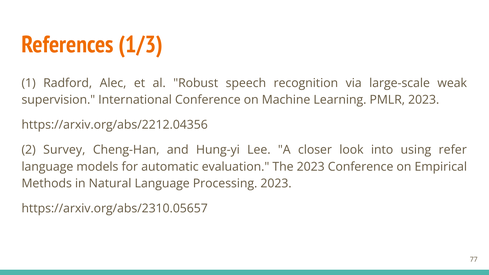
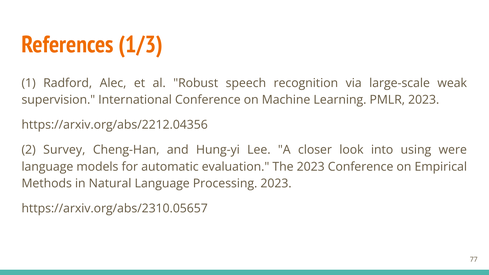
refer: refer -> were
